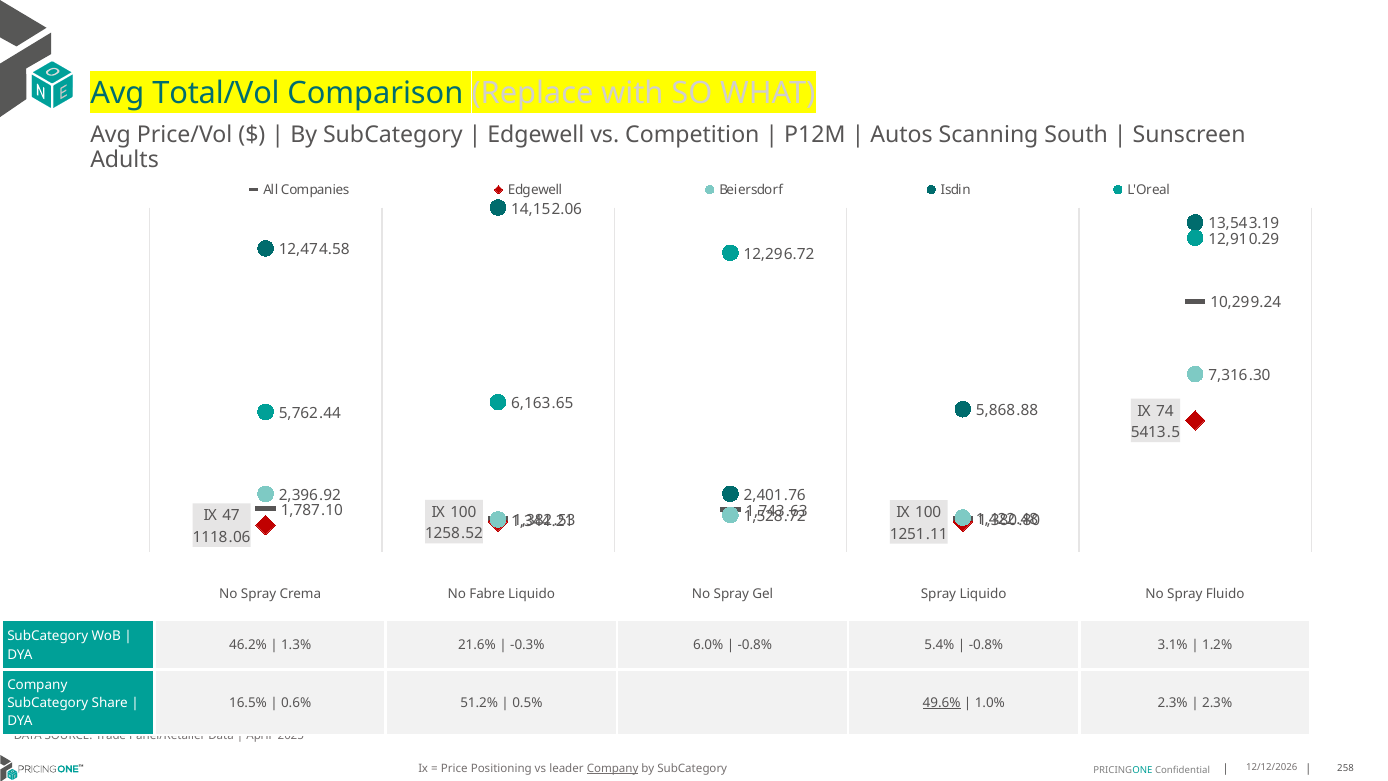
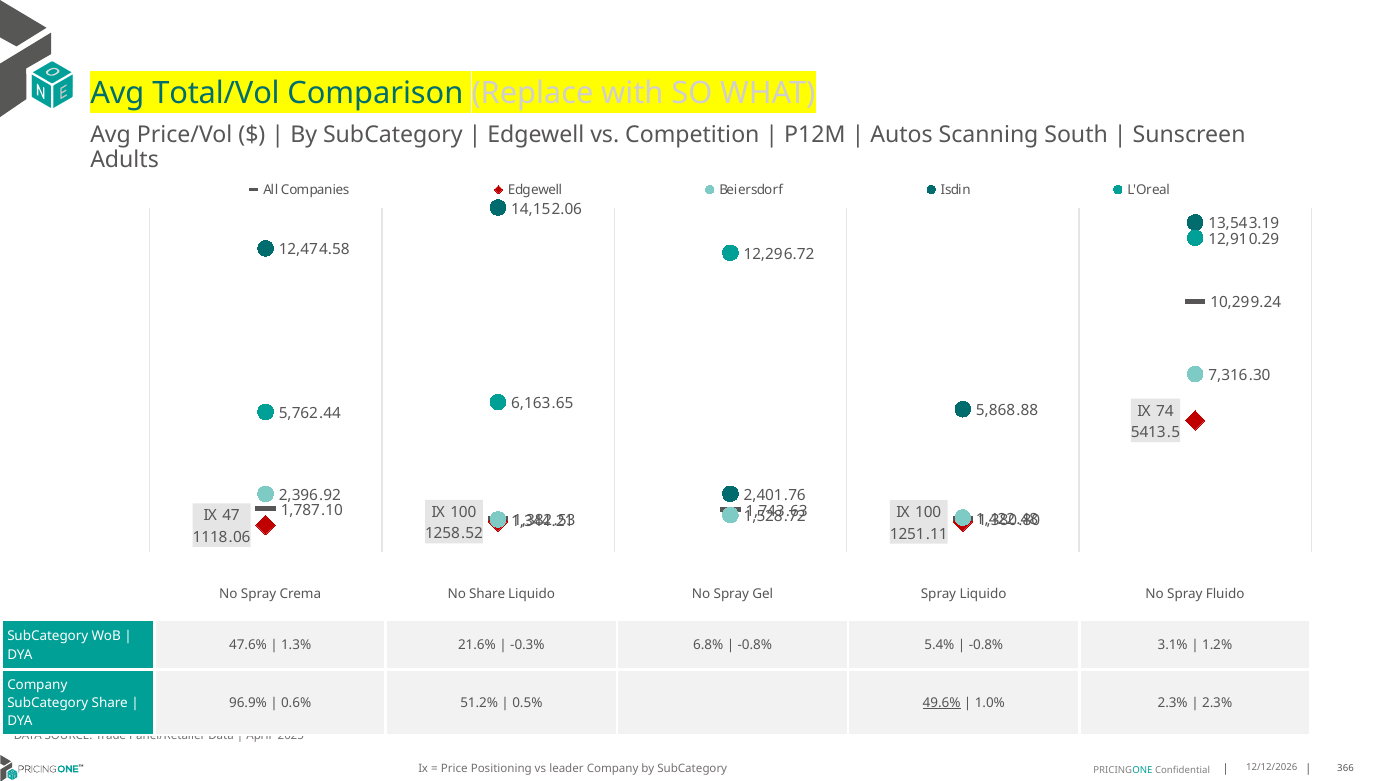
No Fabre: Fabre -> Share
46.2%: 46.2% -> 47.6%
6.0%: 6.0% -> 6.8%
16.5%: 16.5% -> 96.9%
Company at (613, 769) underline: present -> none
258: 258 -> 366
